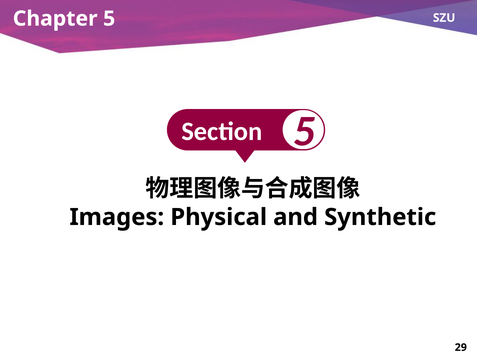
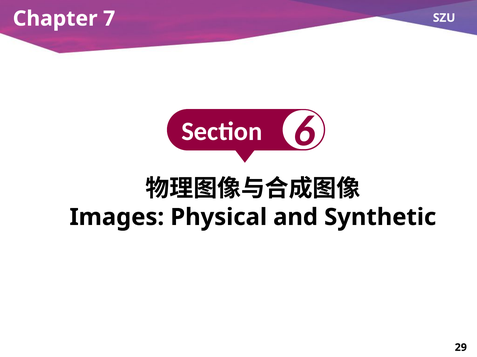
Chapter 5: 5 -> 7
Section 5: 5 -> 6
